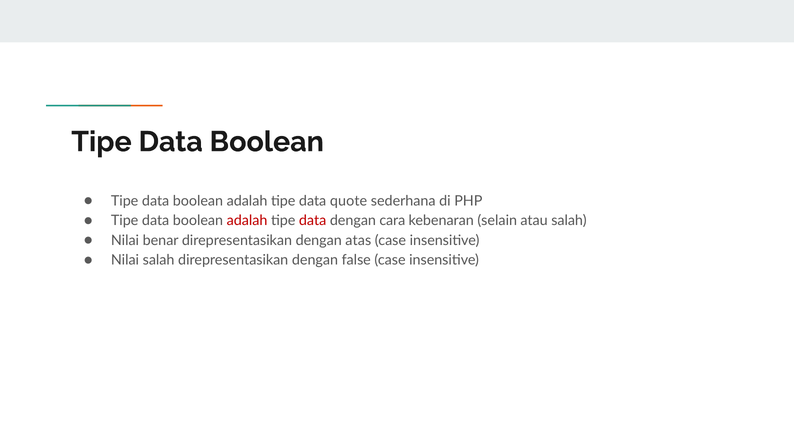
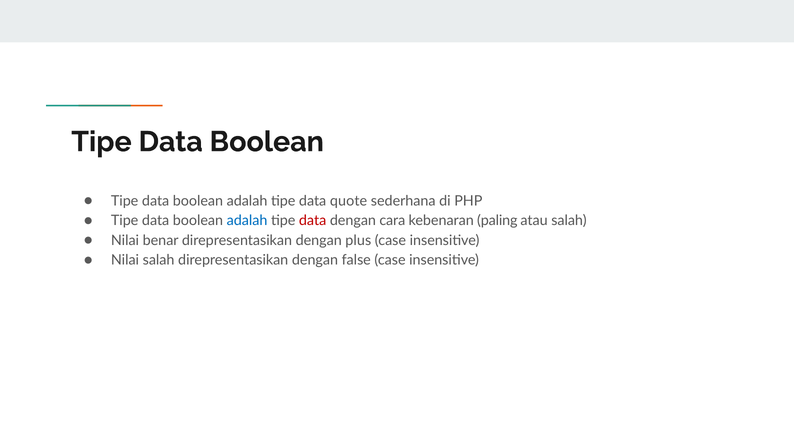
adalah at (247, 220) colour: red -> blue
selain: selain -> paling
atas: atas -> plus
